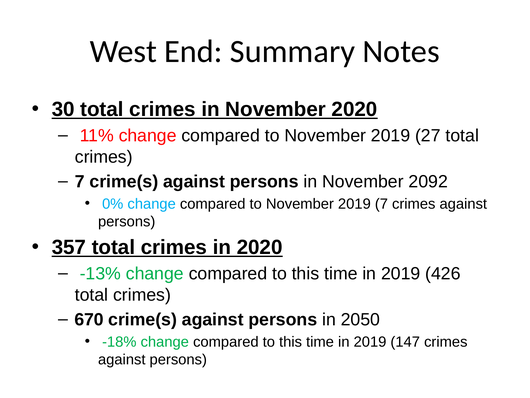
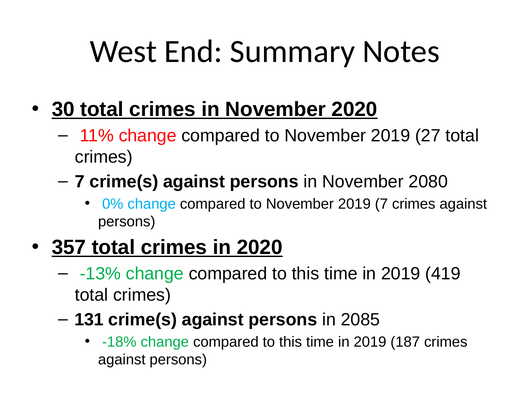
2092: 2092 -> 2080
426: 426 -> 419
670: 670 -> 131
2050: 2050 -> 2085
147: 147 -> 187
